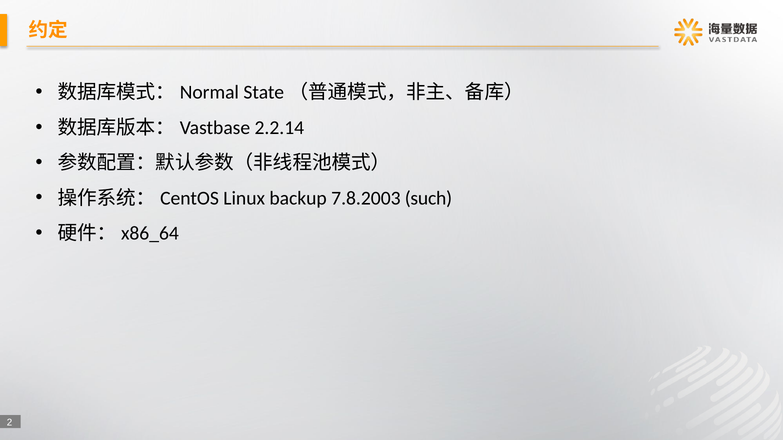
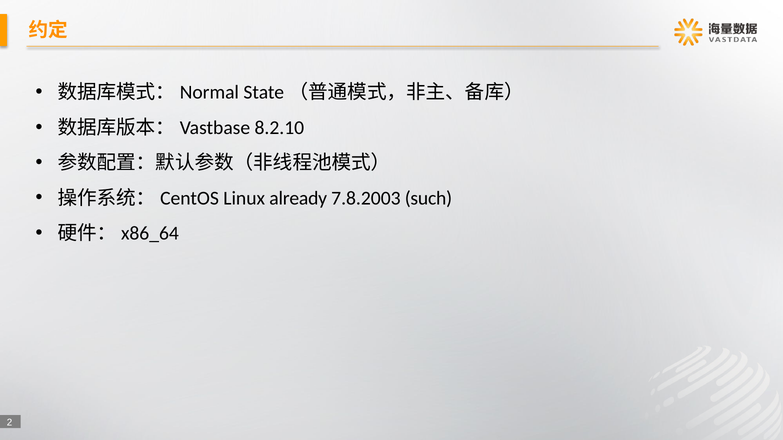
2.2.14: 2.2.14 -> 8.2.10
backup: backup -> already
